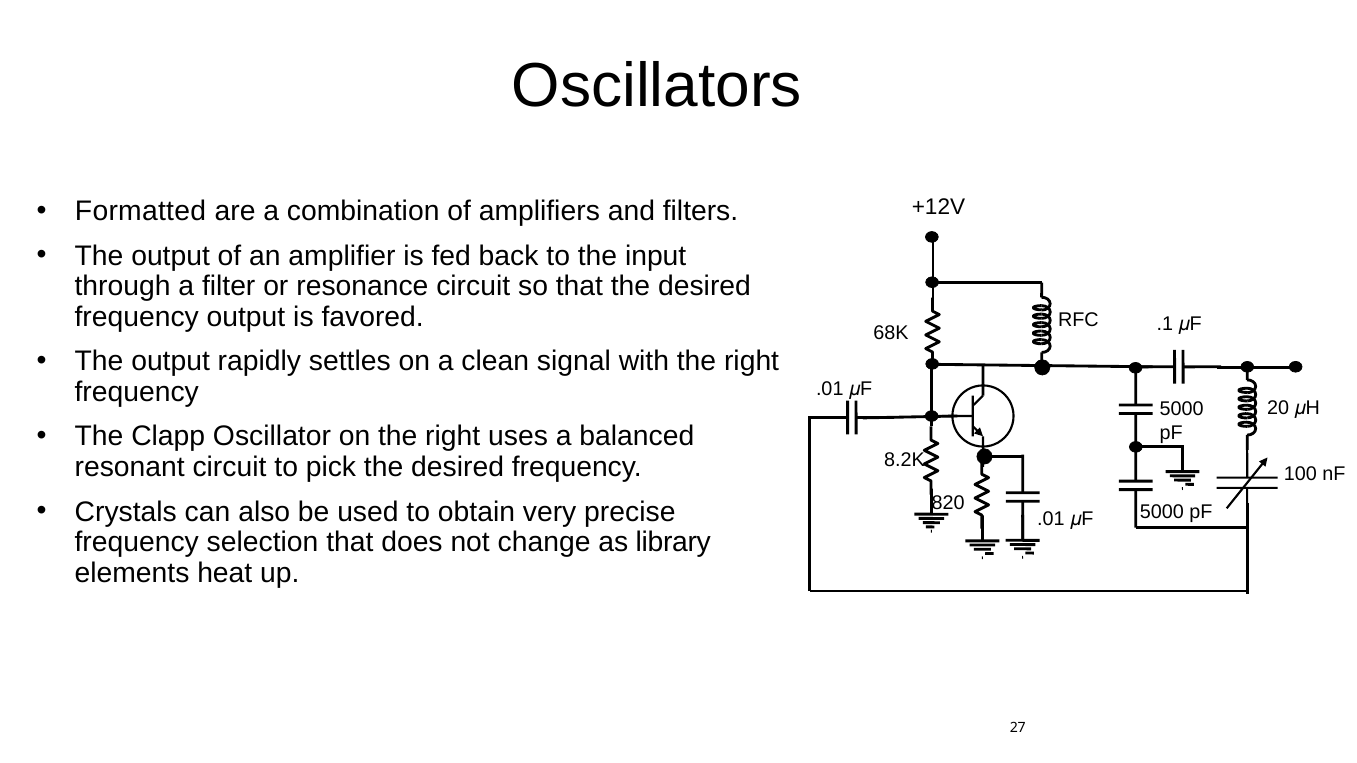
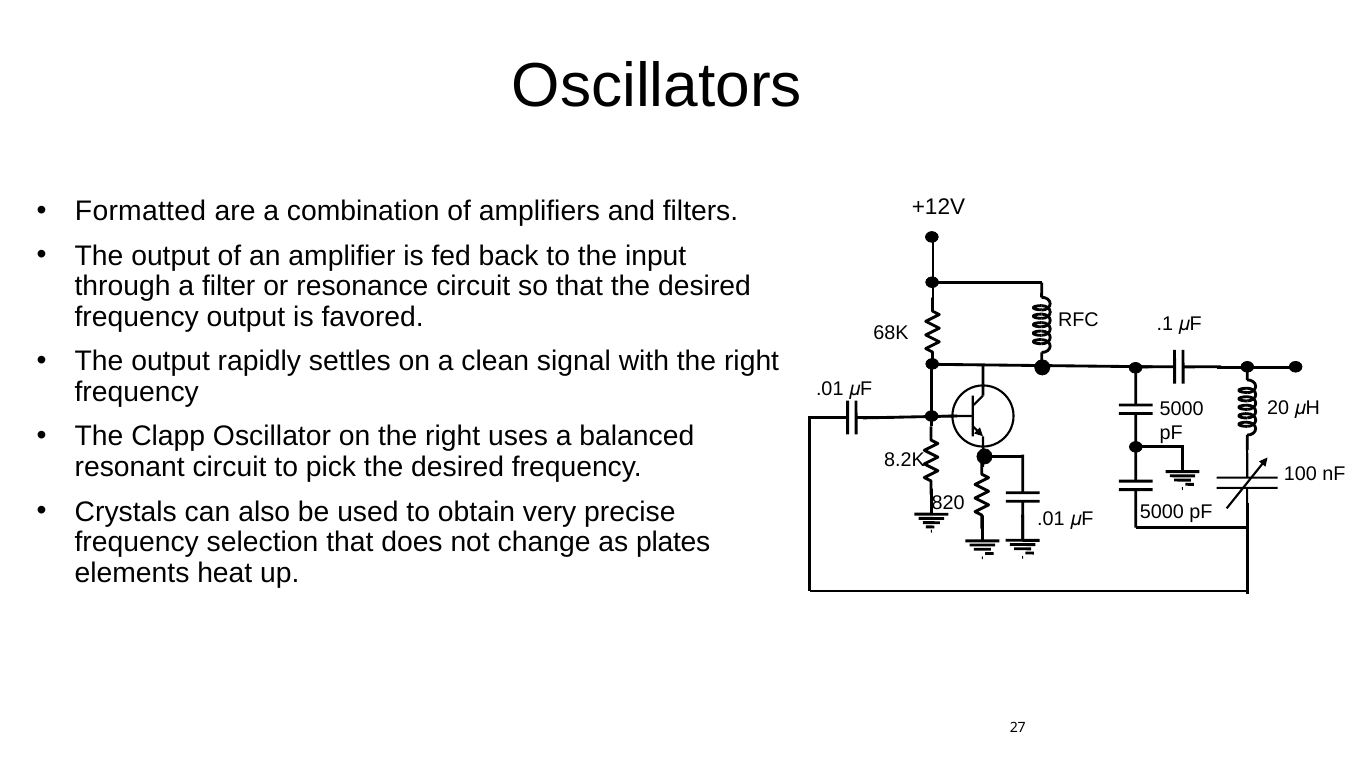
library: library -> plates
